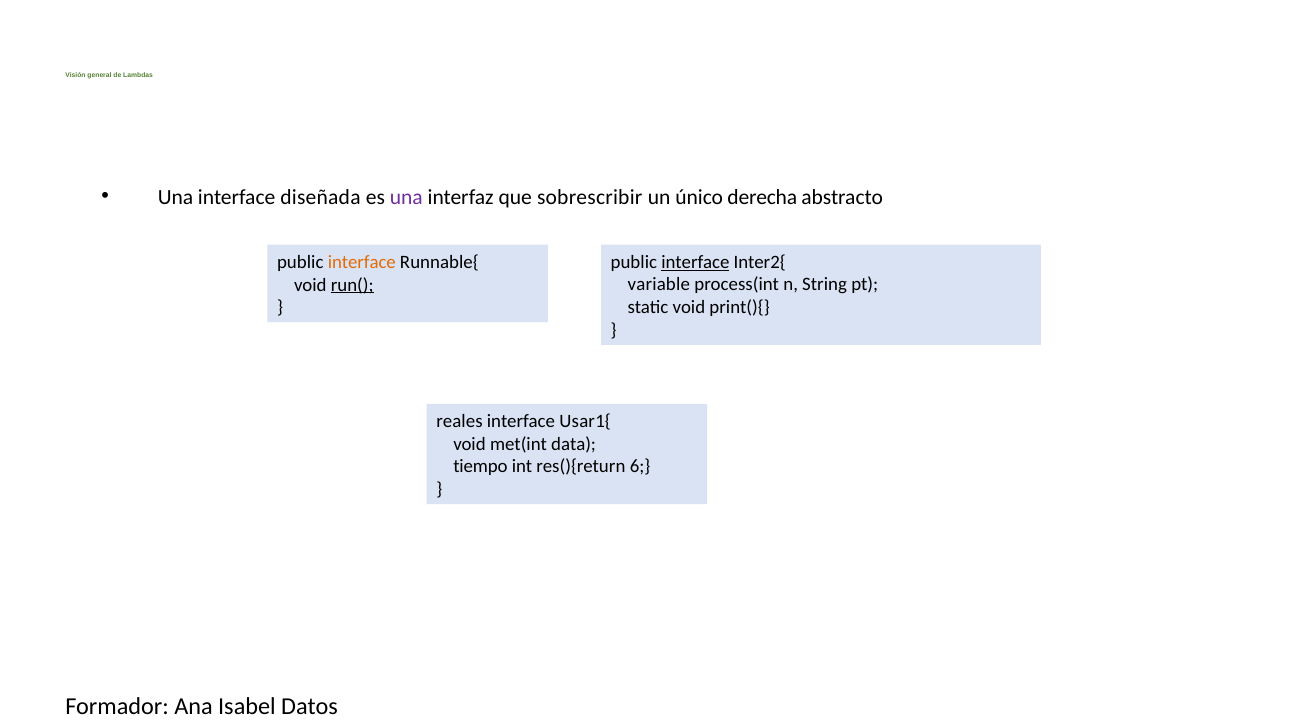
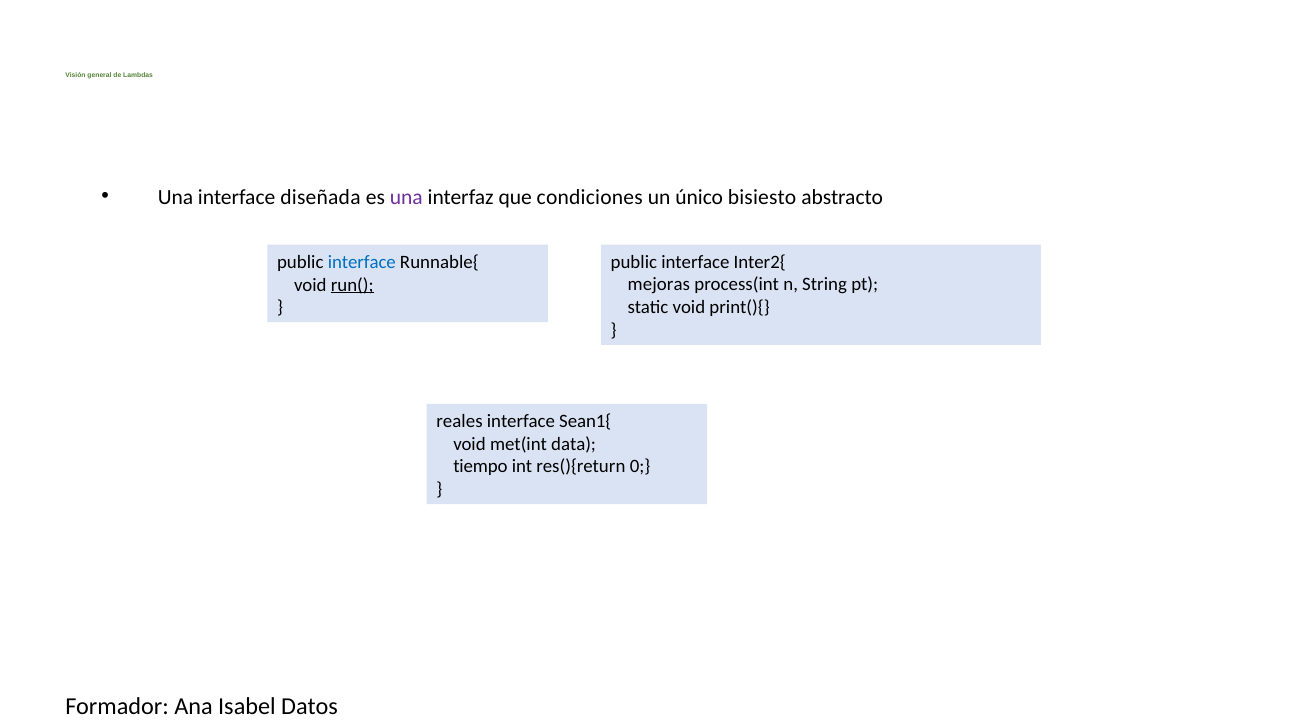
sobrescribir: sobrescribir -> condiciones
derecha: derecha -> bisiesto
interface at (362, 262) colour: orange -> blue
interface at (695, 262) underline: present -> none
variable: variable -> mejoras
Usar1{: Usar1{ -> Sean1{
6: 6 -> 0
